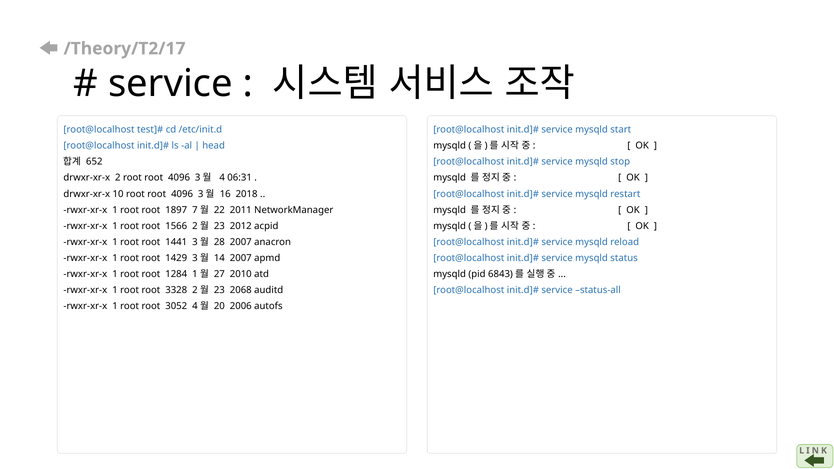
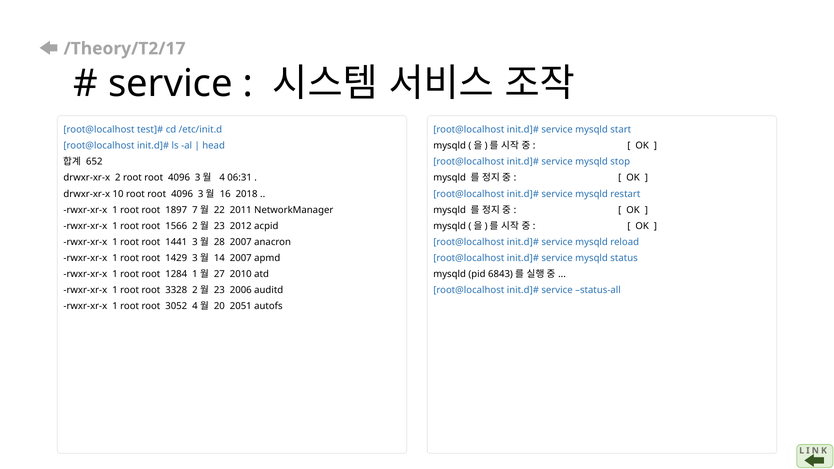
2068: 2068 -> 2006
2006: 2006 -> 2051
